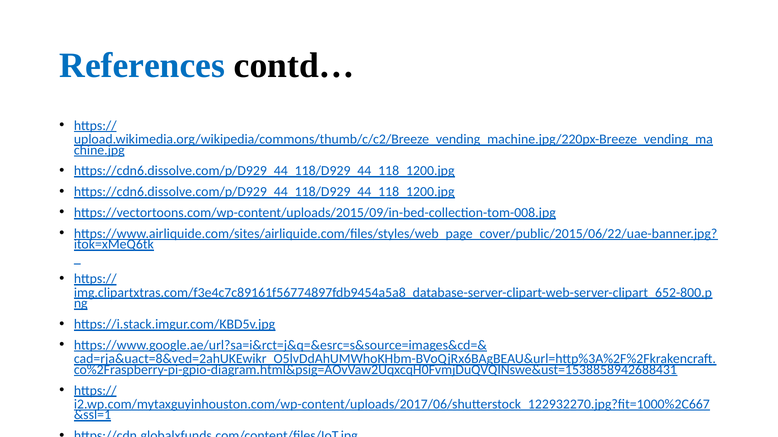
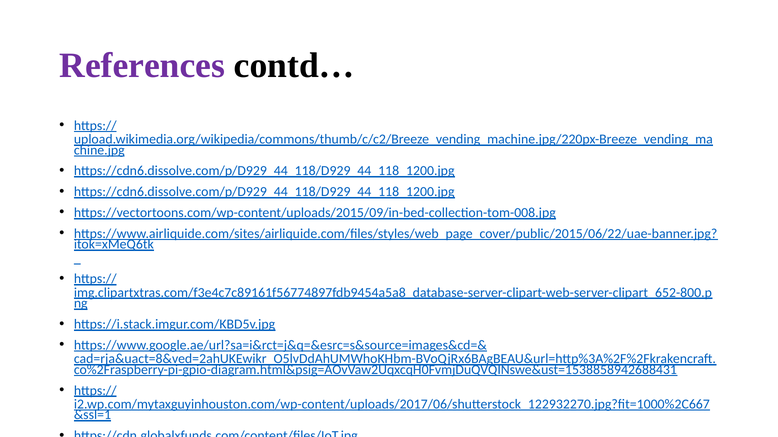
References colour: blue -> purple
